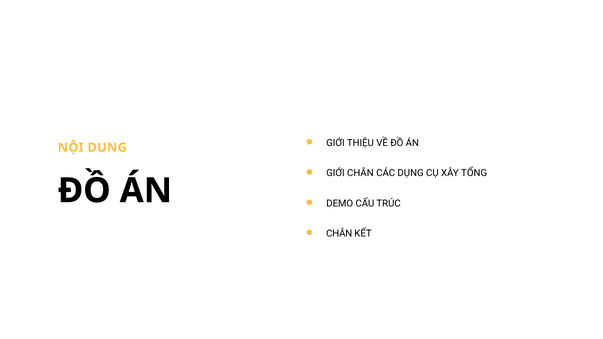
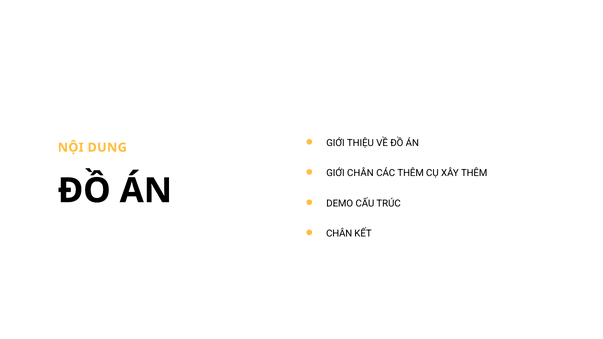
CÁC DỤNG: DỤNG -> THÊM
XÂY TỔNG: TỔNG -> THÊM
